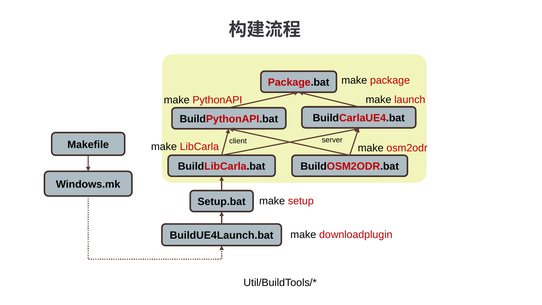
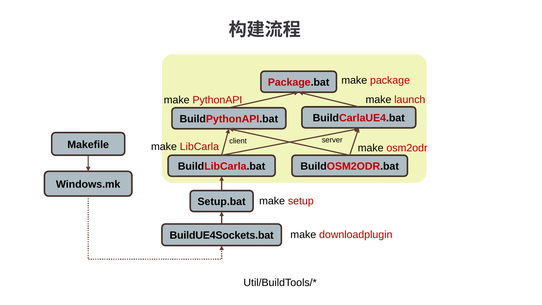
BuildUE4Launch.bat: BuildUE4Launch.bat -> BuildUE4Sockets.bat
